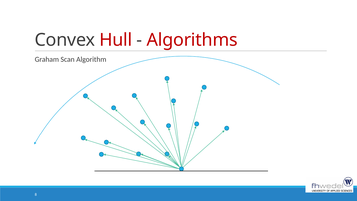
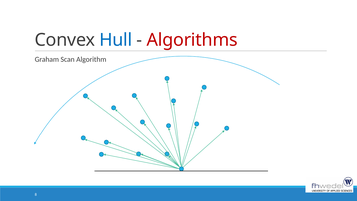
Hull colour: red -> blue
